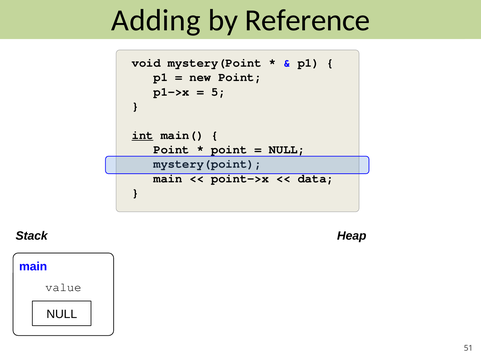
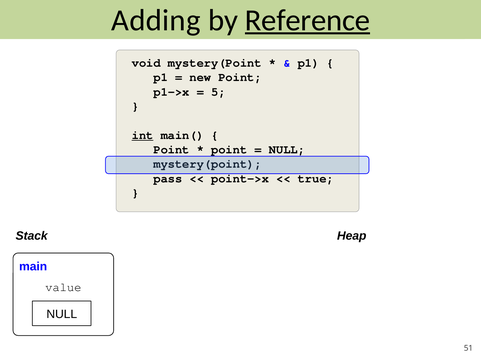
Reference underline: none -> present
main at (168, 178): main -> pass
data: data -> true
